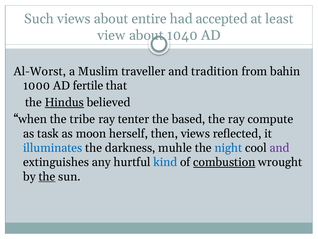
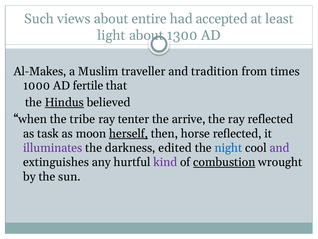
view: view -> light
1040: 1040 -> 1300
Al-Worst: Al-Worst -> Al-Makes
bahin: bahin -> times
based: based -> arrive
ray compute: compute -> reflected
herself underline: none -> present
then views: views -> horse
illuminates colour: blue -> purple
muhle: muhle -> edited
kind colour: blue -> purple
the at (47, 176) underline: present -> none
